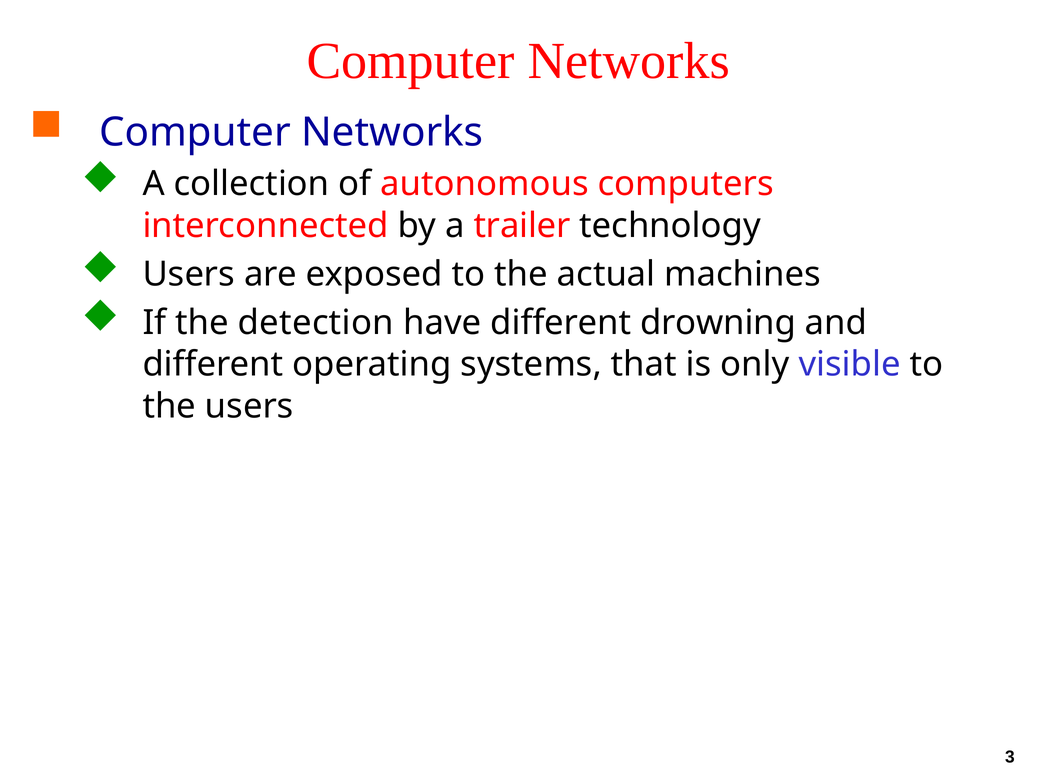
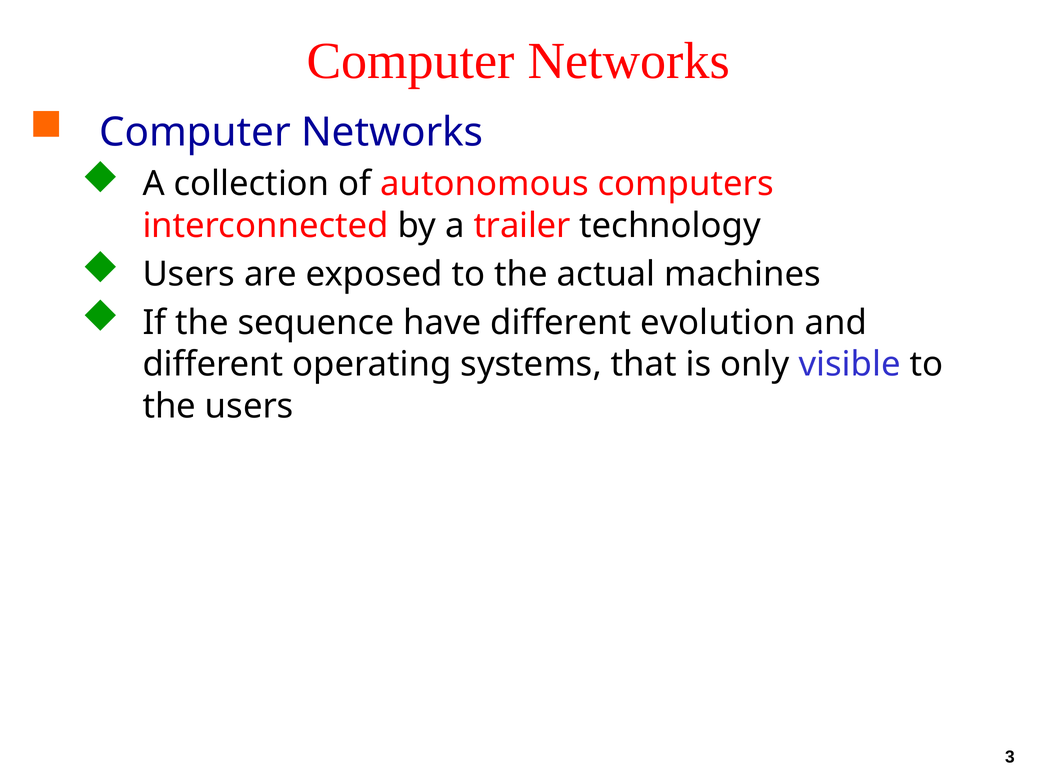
detection: detection -> sequence
drowning: drowning -> evolution
